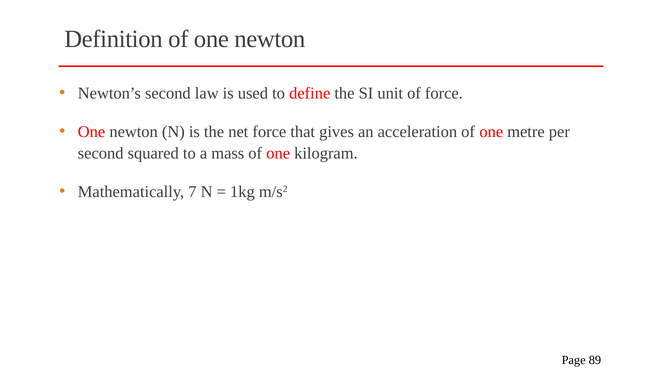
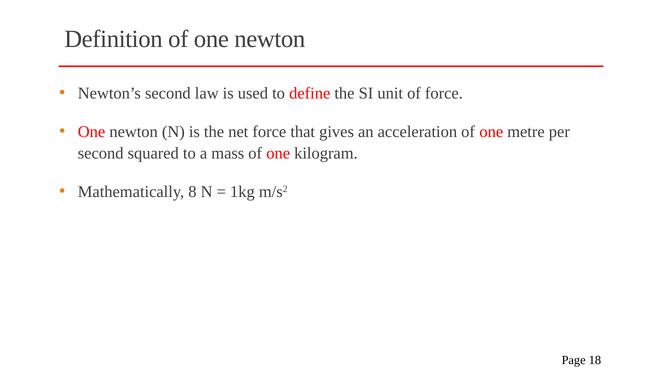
7: 7 -> 8
89: 89 -> 18
